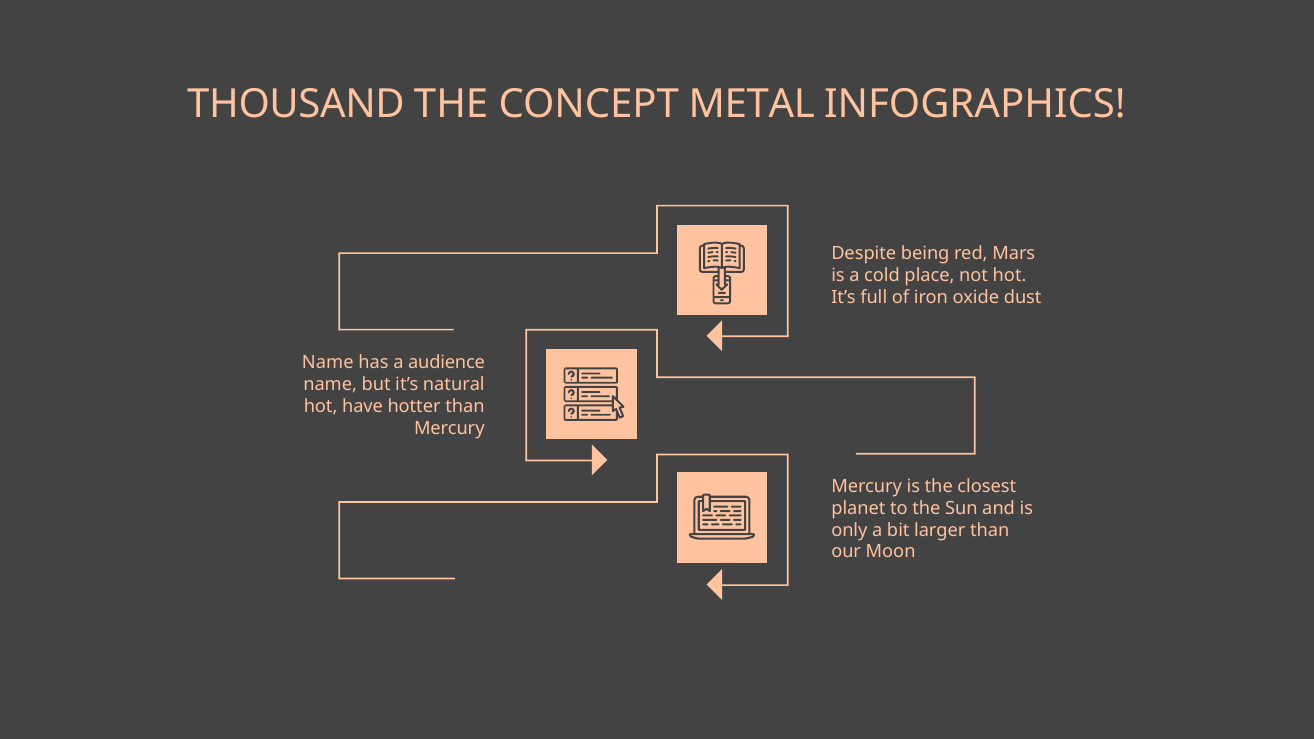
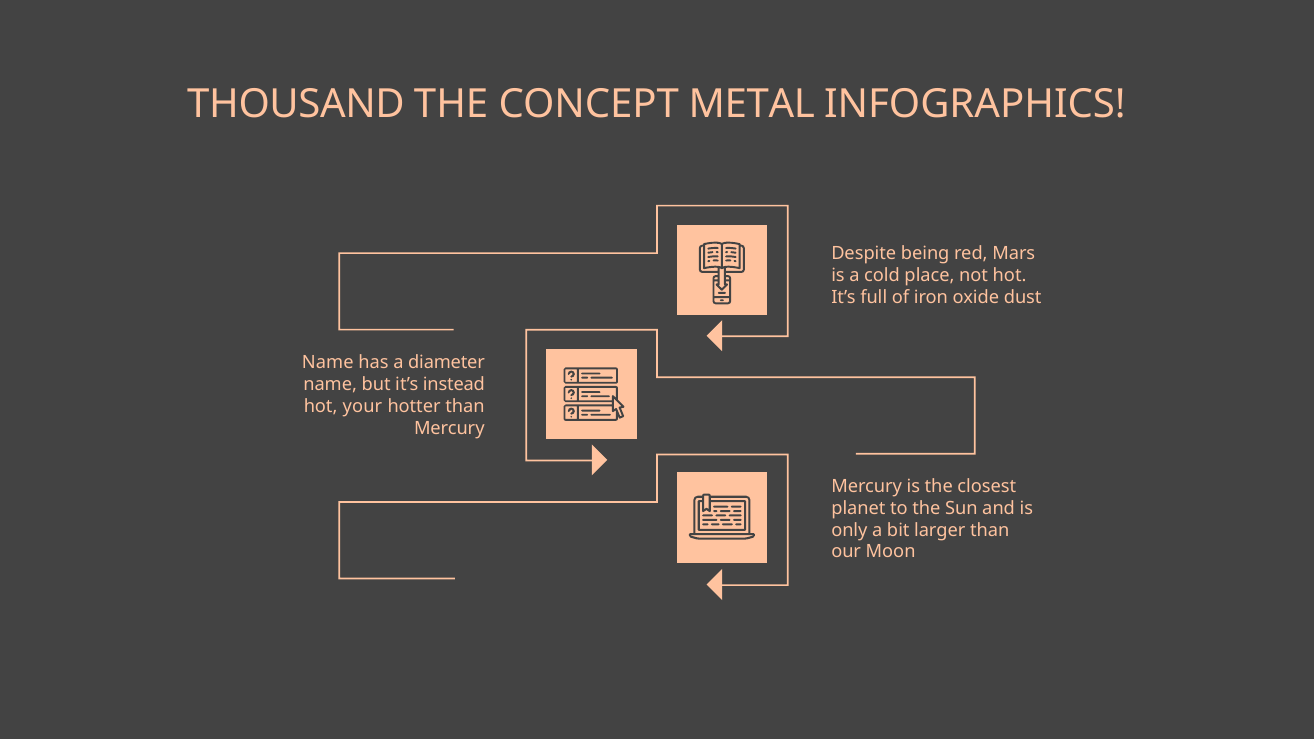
audience: audience -> diameter
natural: natural -> instead
have: have -> your
